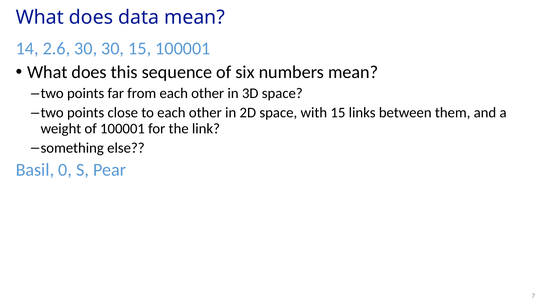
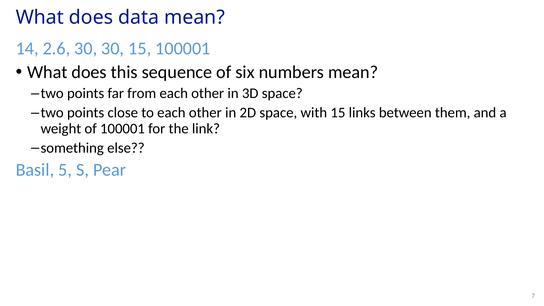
0: 0 -> 5
